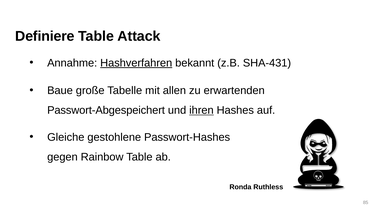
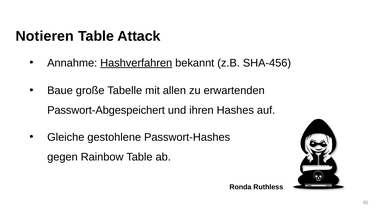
Definiere: Definiere -> Notieren
SHA-431: SHA-431 -> SHA-456
ihren underline: present -> none
